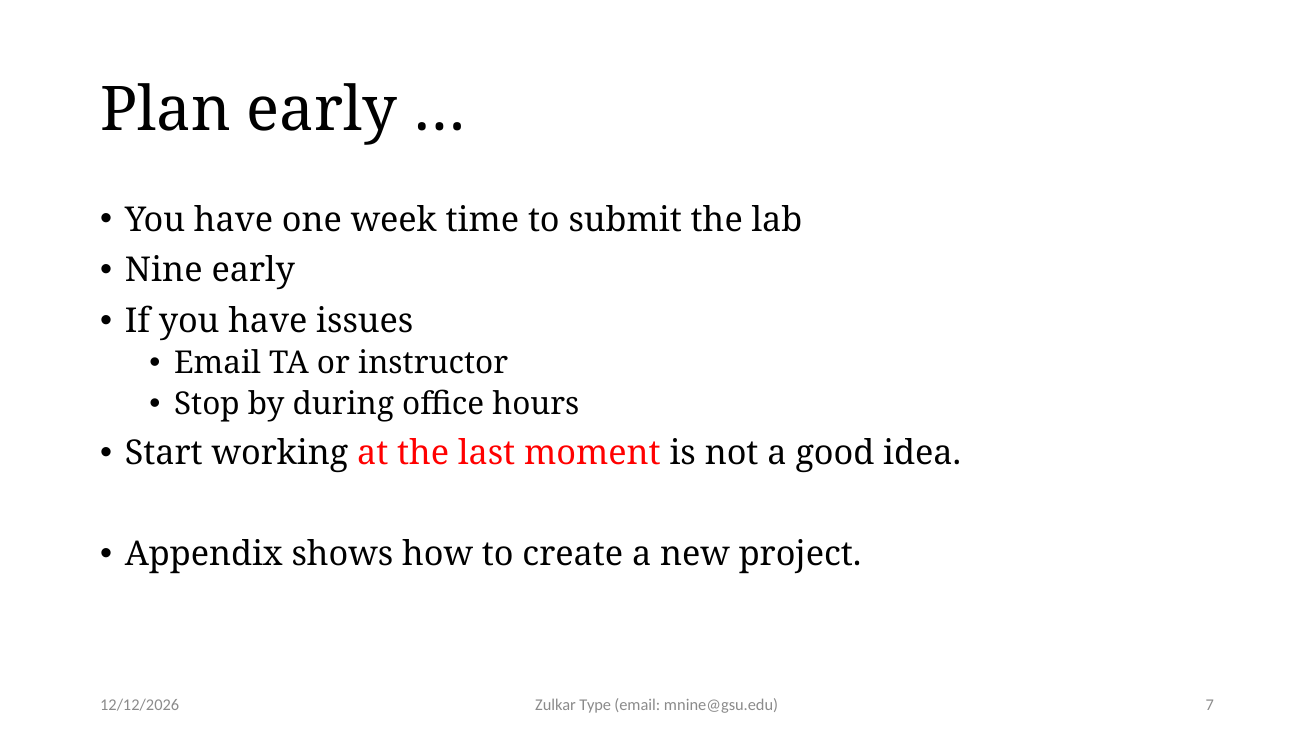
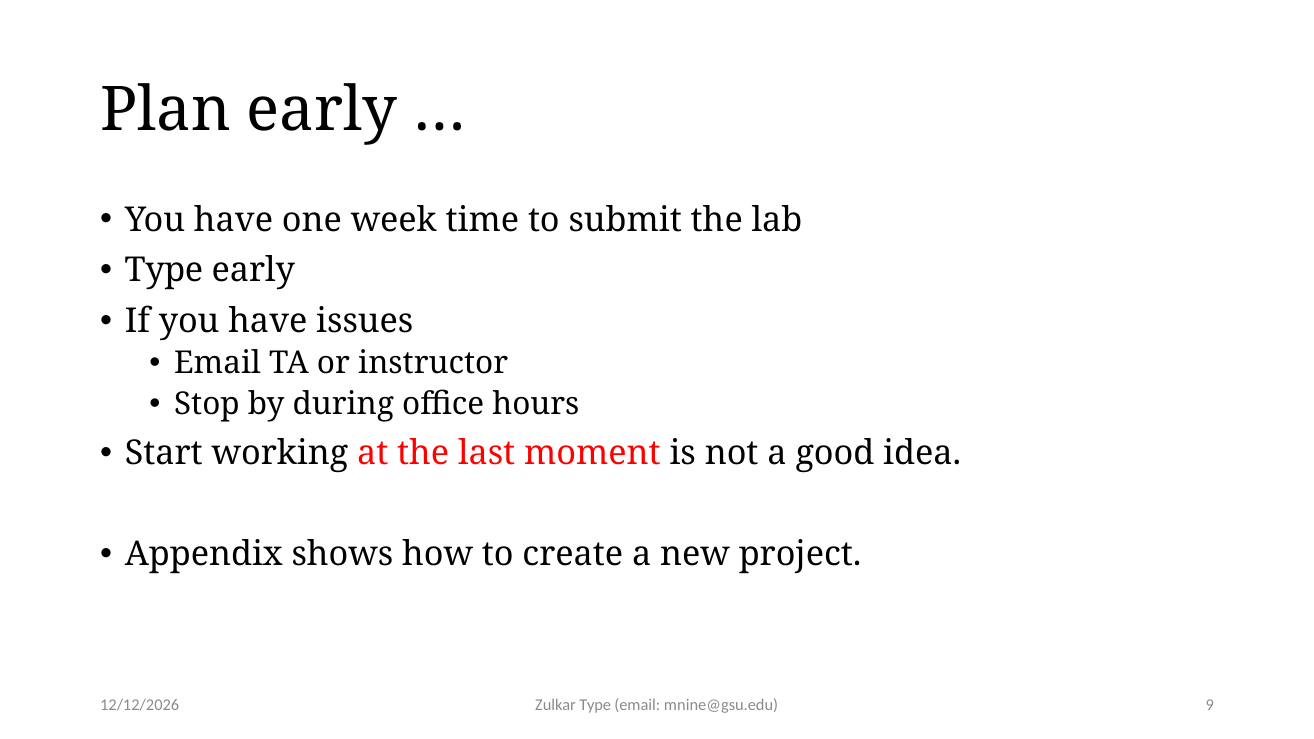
Nine at (164, 271): Nine -> Type
7: 7 -> 9
